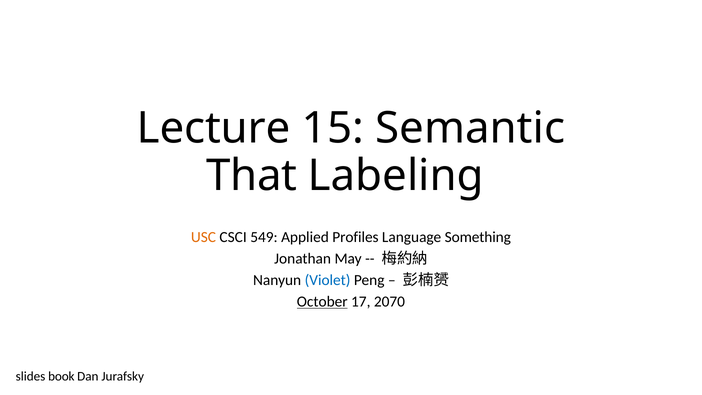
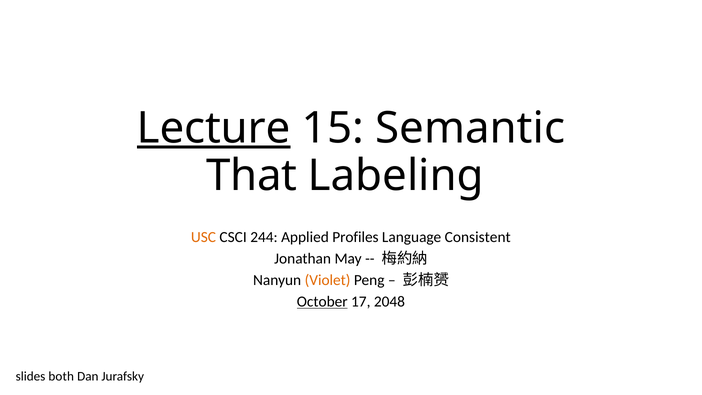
Lecture underline: none -> present
549: 549 -> 244
Something: Something -> Consistent
Violet colour: blue -> orange
2070: 2070 -> 2048
book: book -> both
